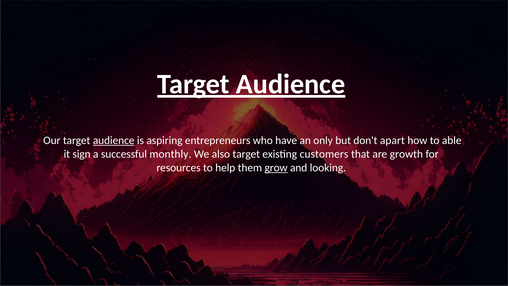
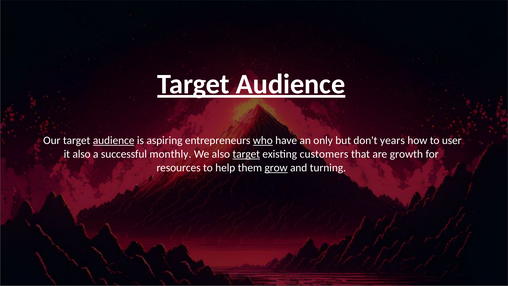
who underline: none -> present
apart: apart -> years
able: able -> user
it sign: sign -> also
target at (246, 154) underline: none -> present
looking: looking -> turning
